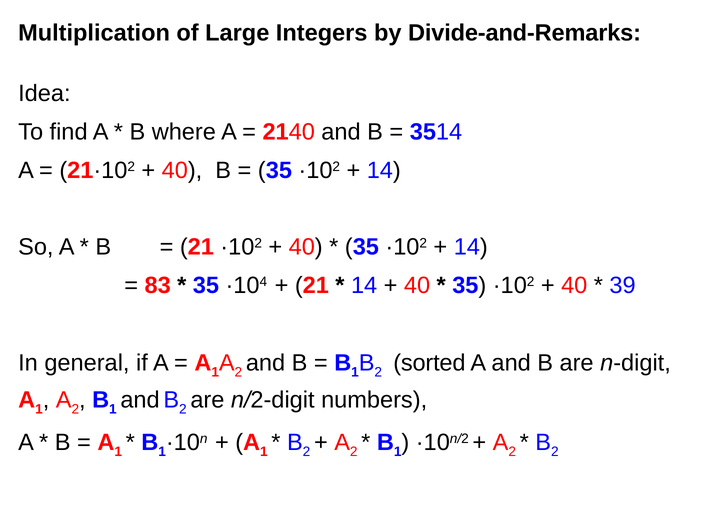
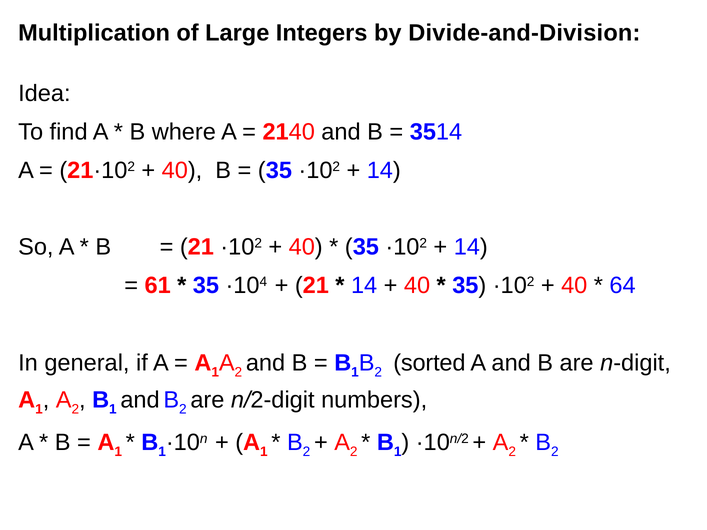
Divide-and-Remarks: Divide-and-Remarks -> Divide-and-Division
83: 83 -> 61
39: 39 -> 64
